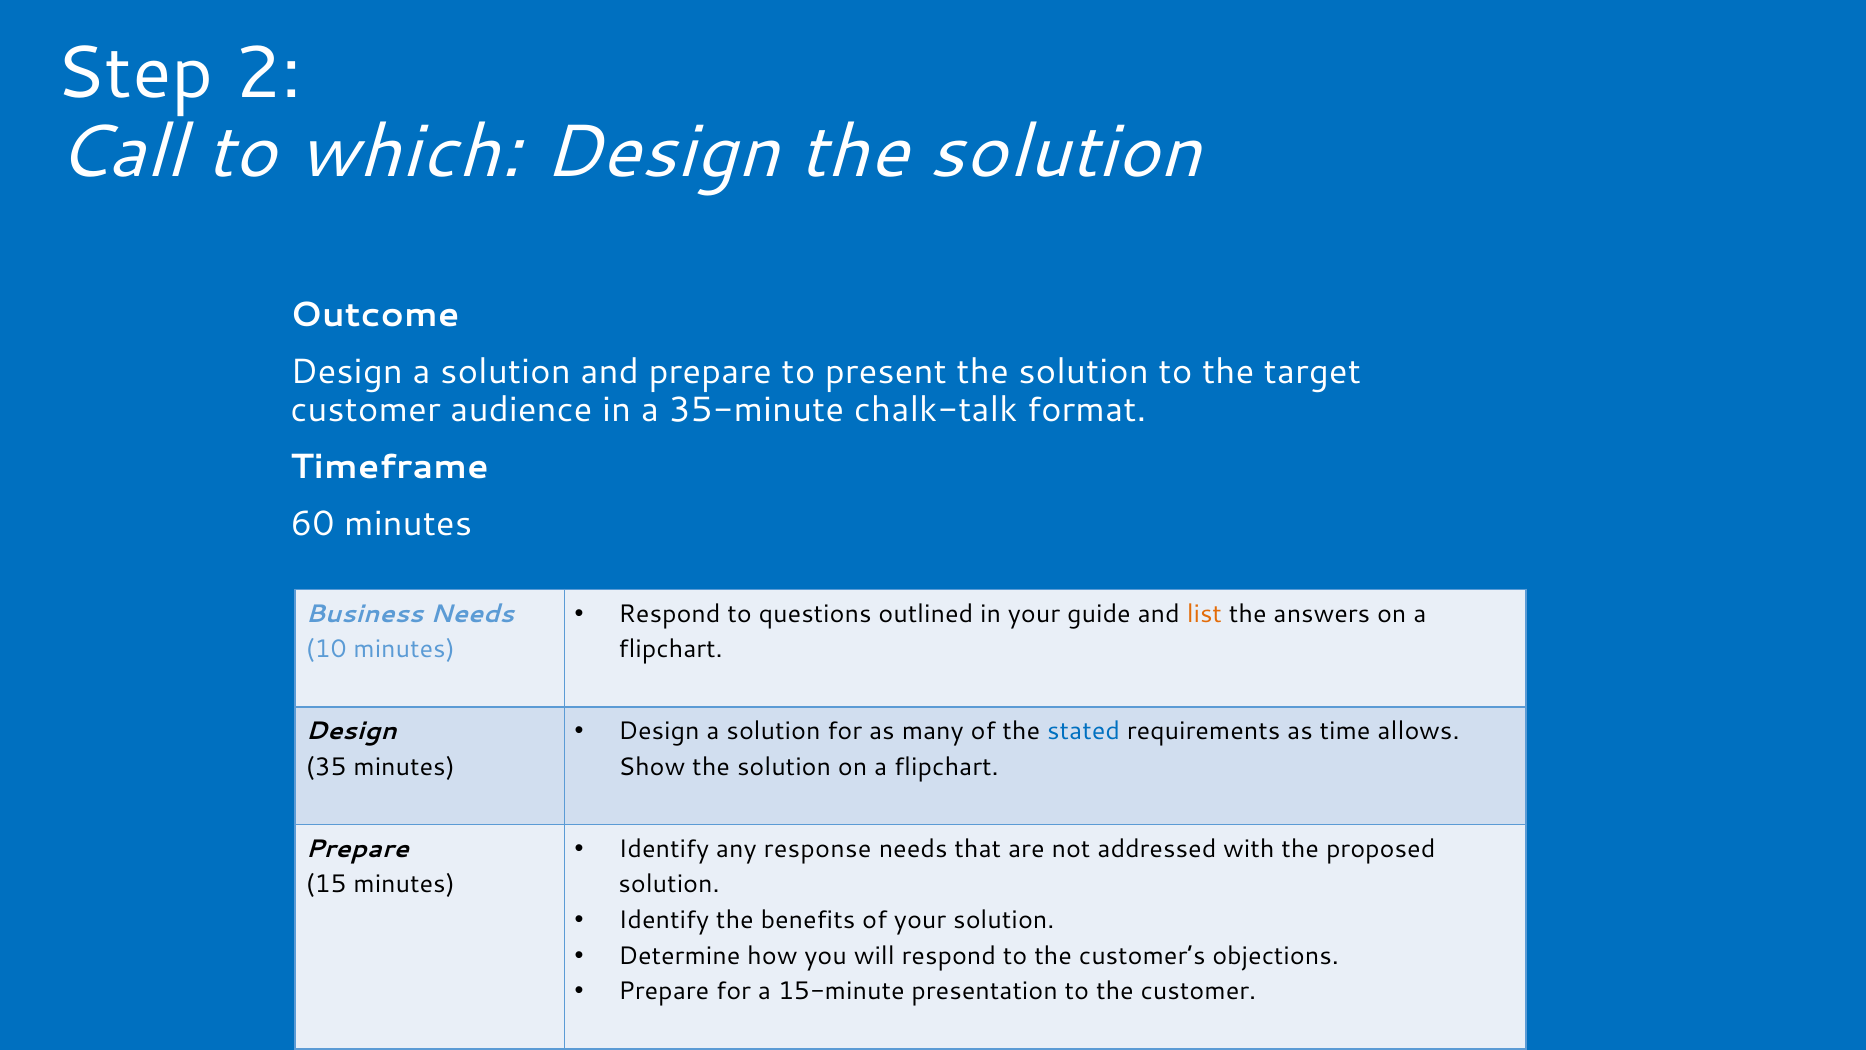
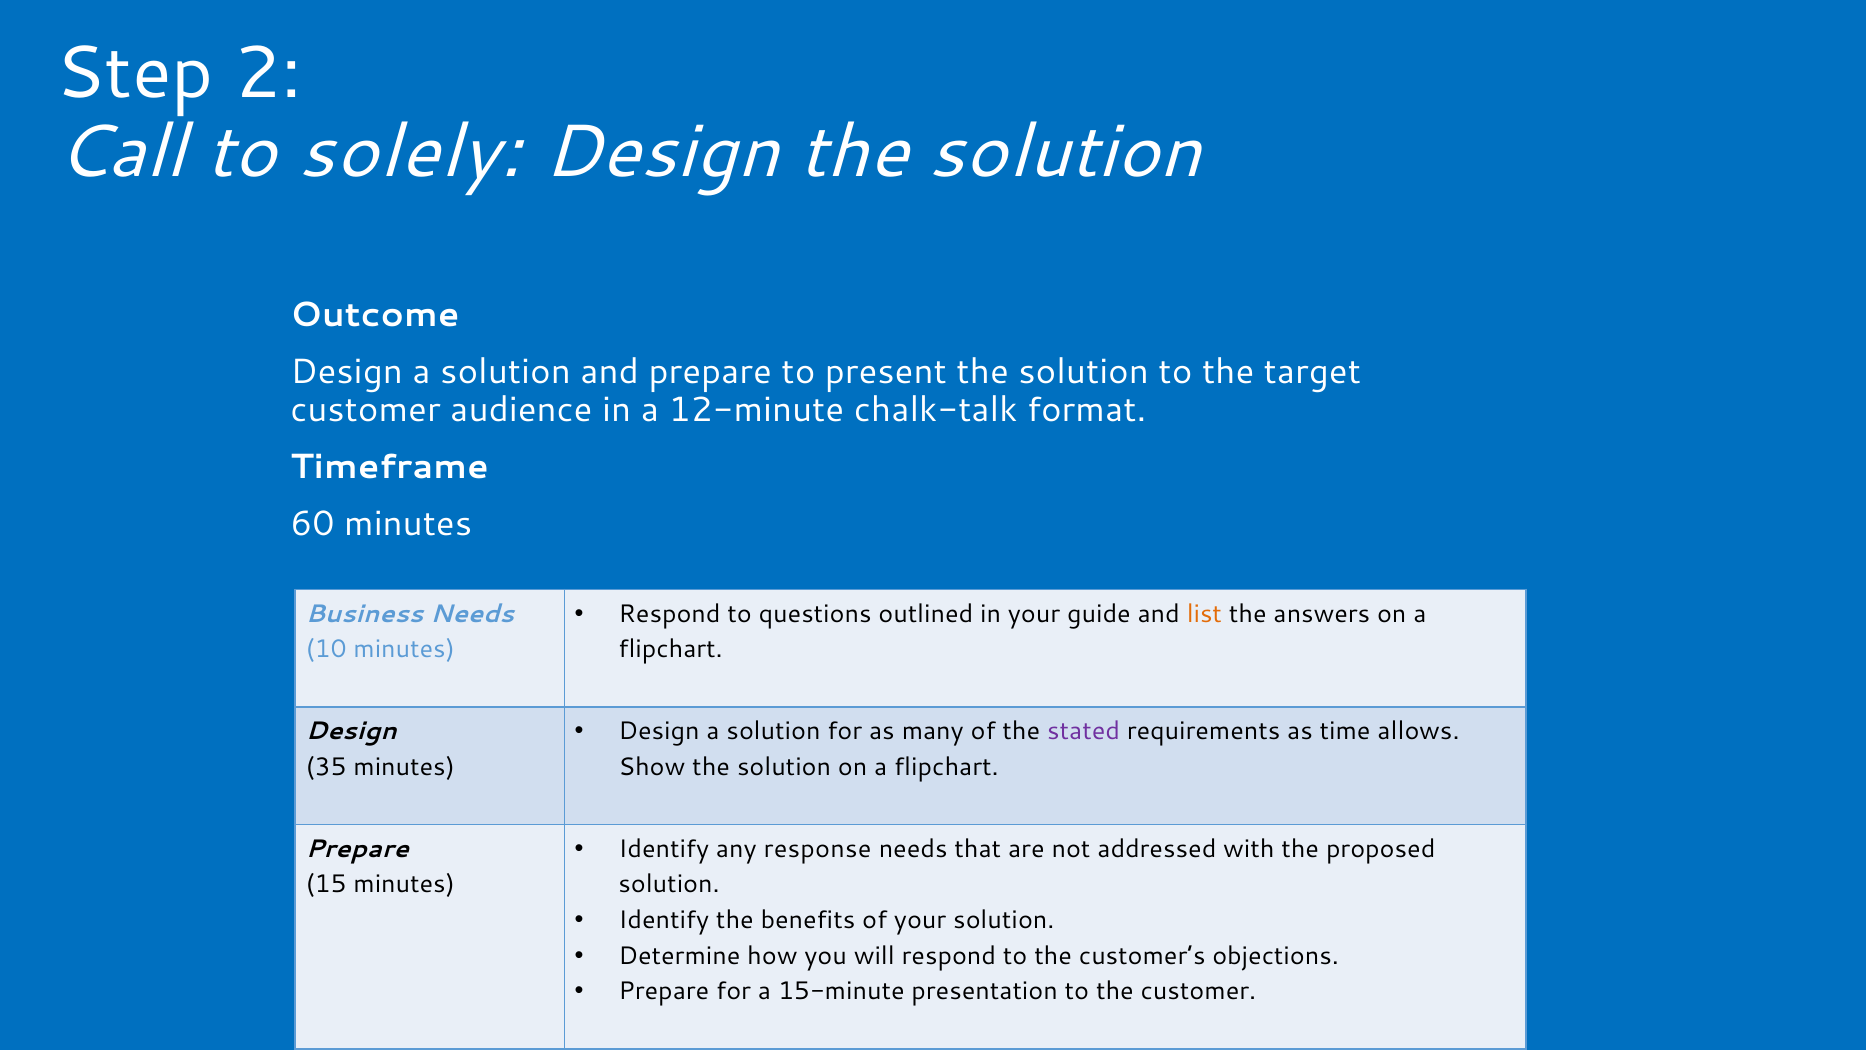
which: which -> solely
35-minute: 35-minute -> 12-minute
stated colour: blue -> purple
